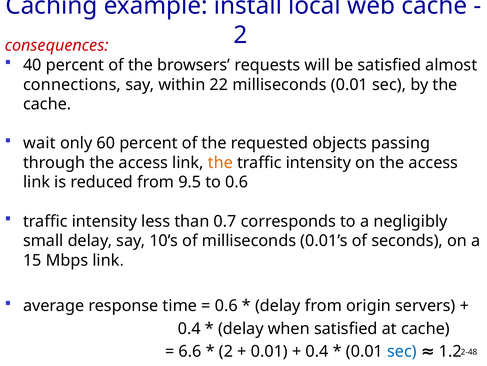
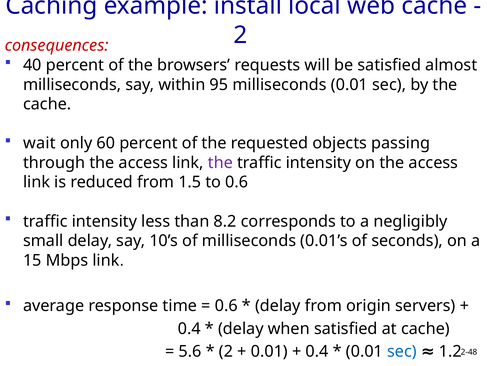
connections at (72, 85): connections -> milliseconds
22: 22 -> 95
the at (220, 162) colour: orange -> purple
9.5: 9.5 -> 1.5
0.7: 0.7 -> 8.2
6.6: 6.6 -> 5.6
